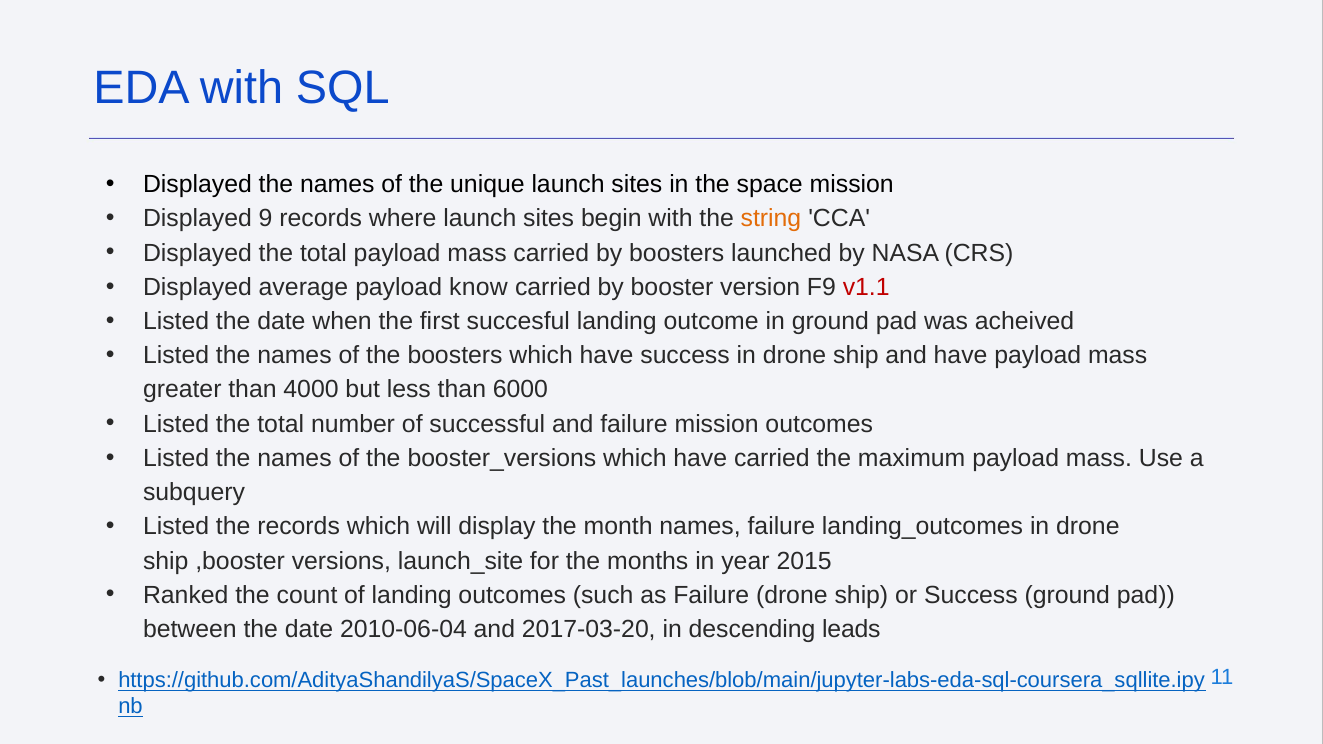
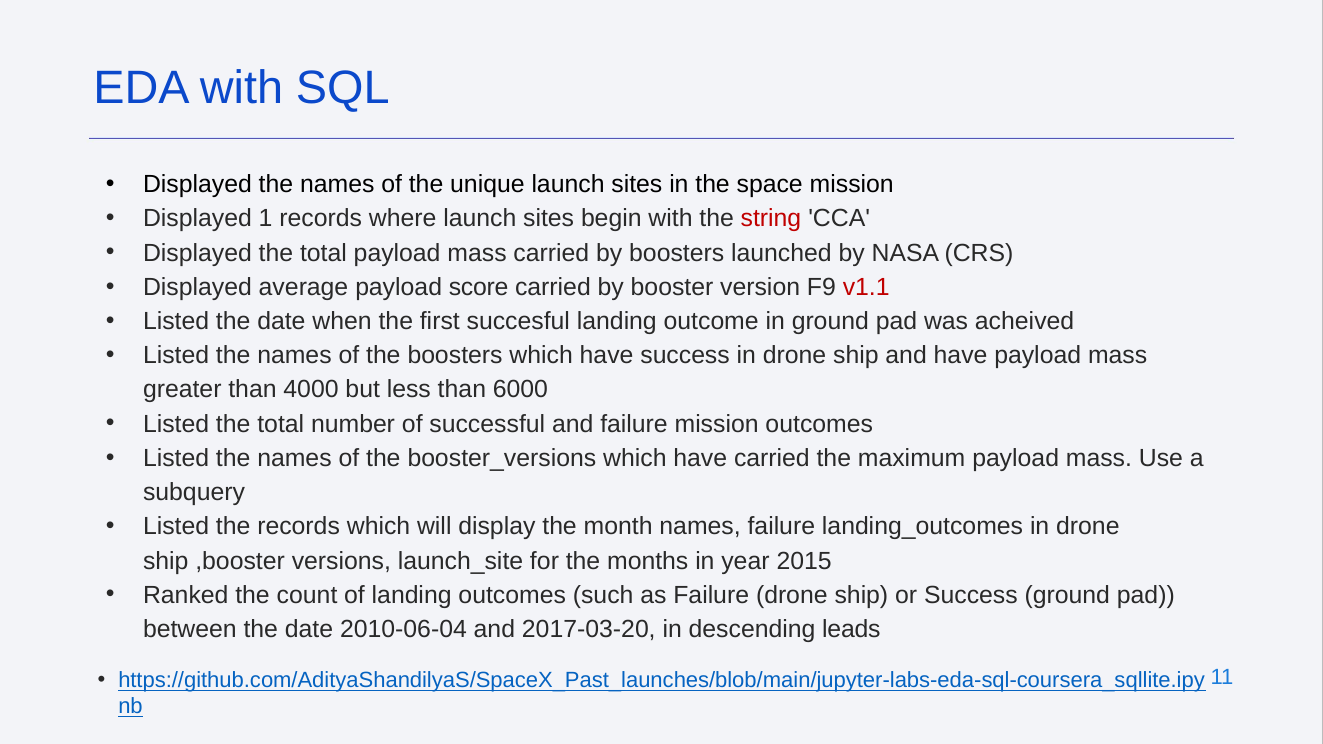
9: 9 -> 1
string colour: orange -> red
know: know -> score
